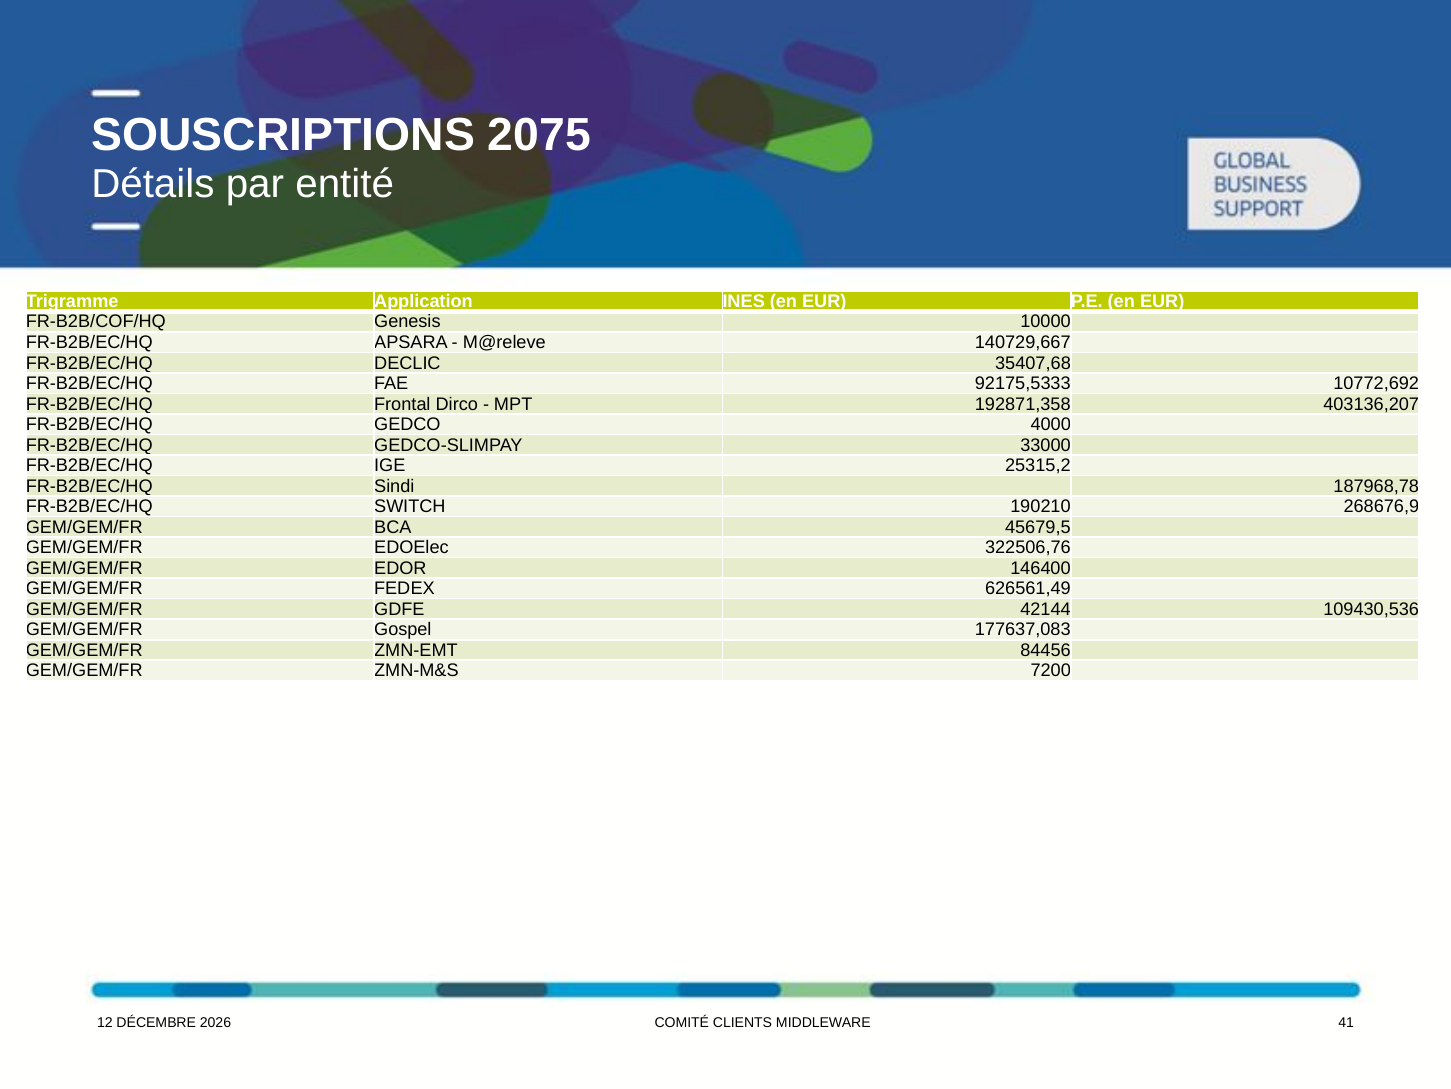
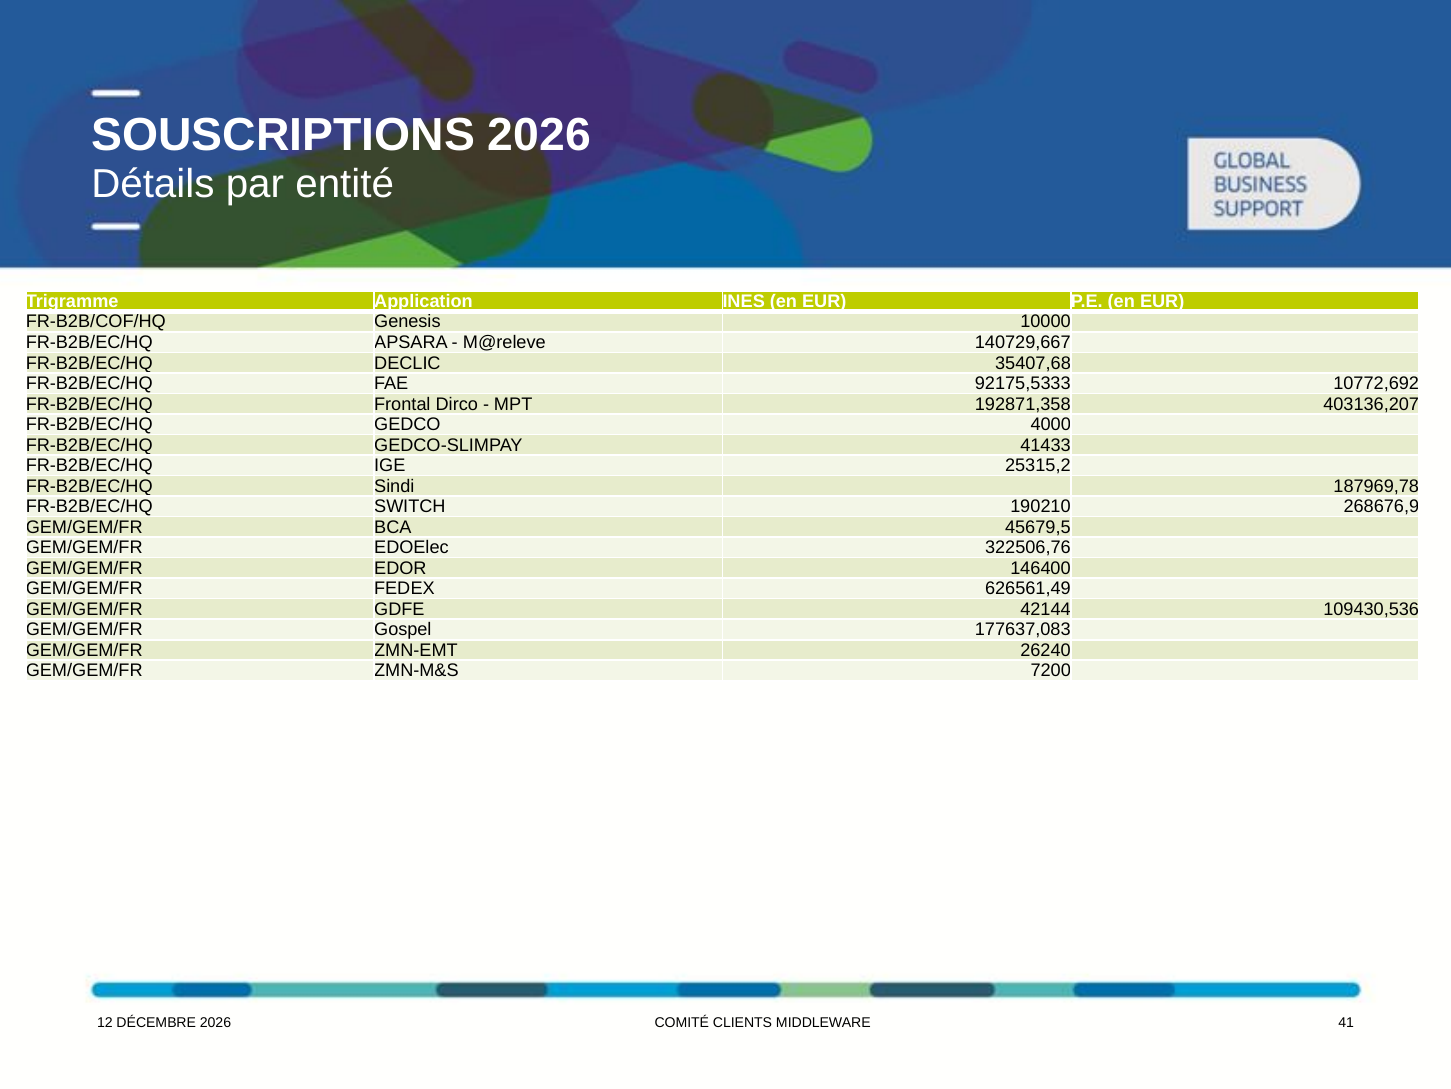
SOUSCRIPTIONS 2075: 2075 -> 2026
33000: 33000 -> 41433
187968,78: 187968,78 -> 187969,78
84456: 84456 -> 26240
